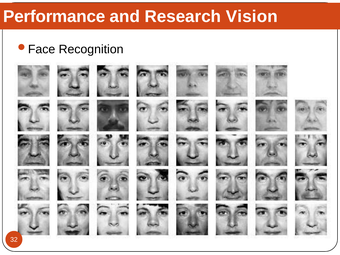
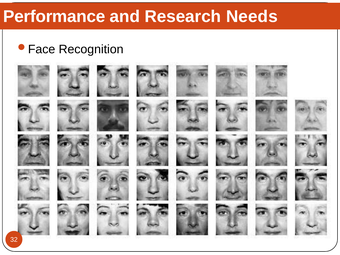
Vision: Vision -> Needs
